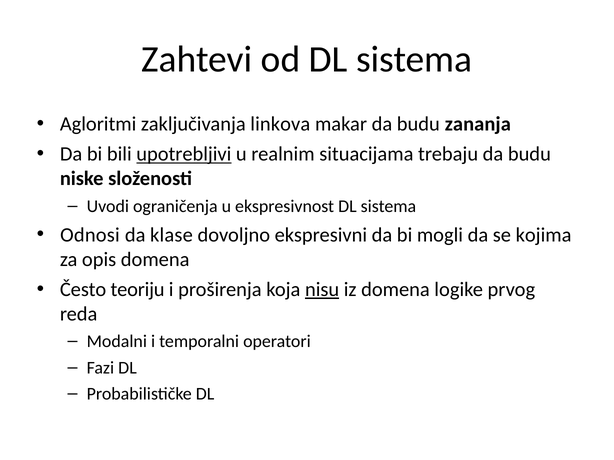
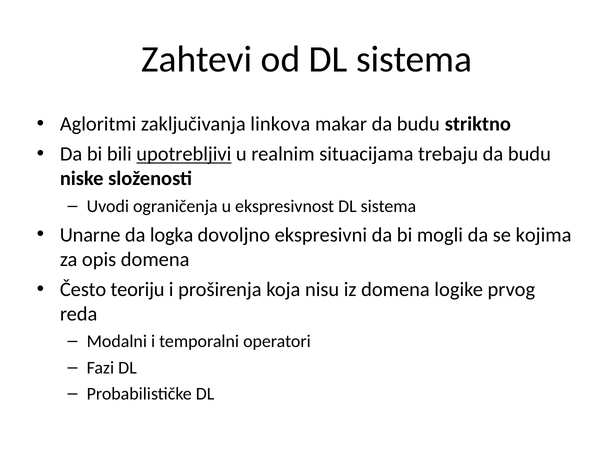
zananja: zananja -> striktno
Odnosi: Odnosi -> Unarne
klase: klase -> logka
nisu underline: present -> none
